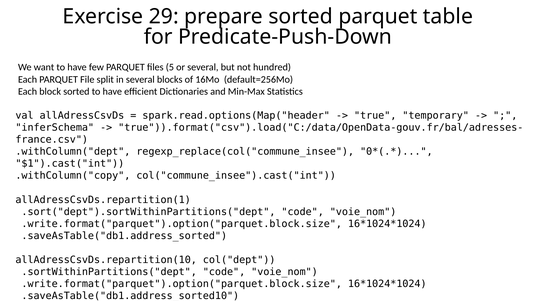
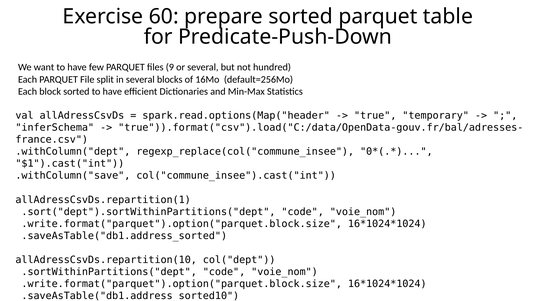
29: 29 -> 60
5: 5 -> 9
.withColumn("copy: .withColumn("copy -> .withColumn("save
